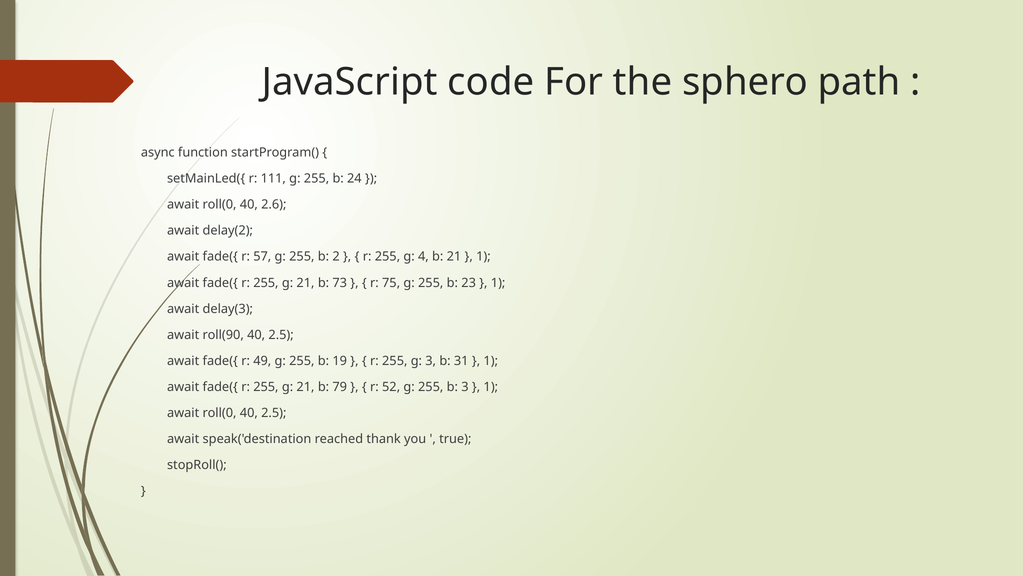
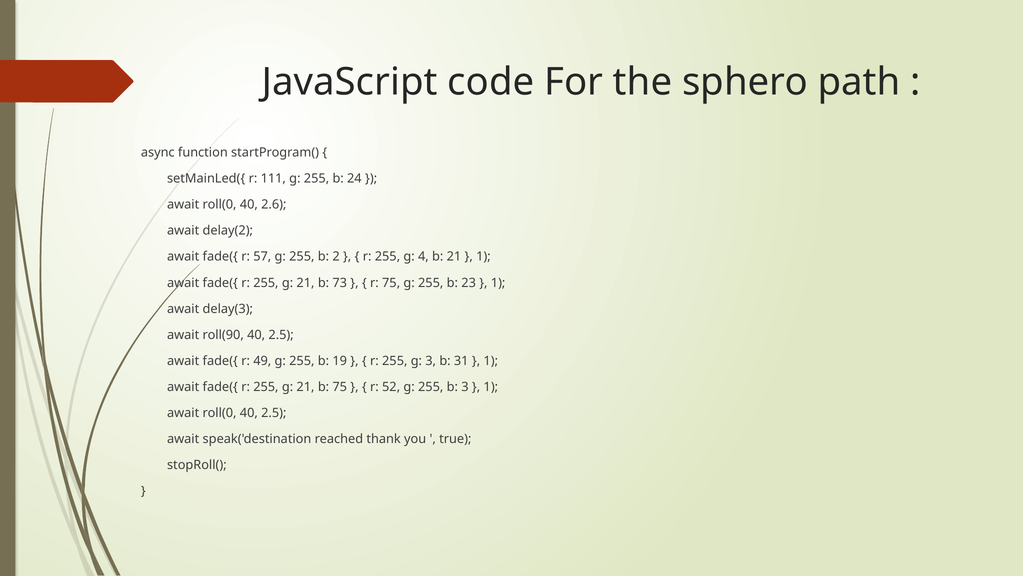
b 79: 79 -> 75
